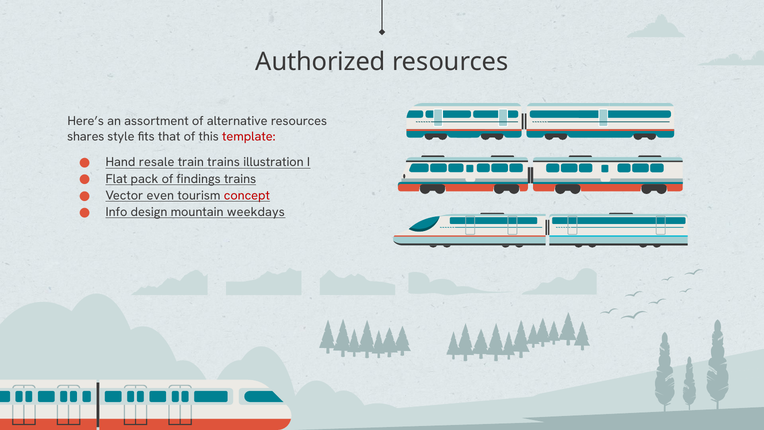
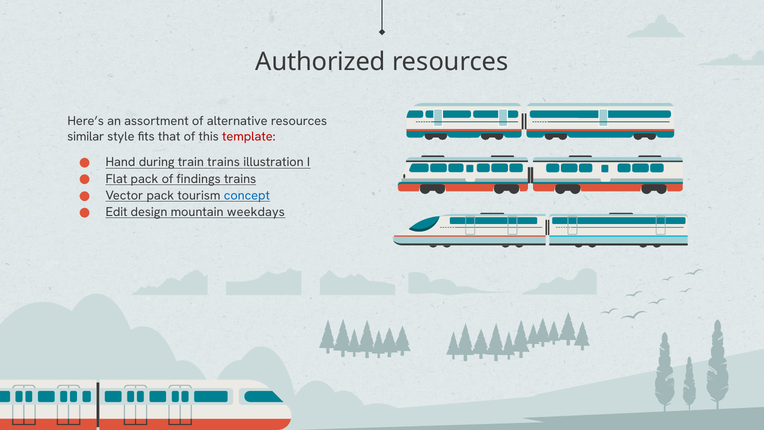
shares: shares -> similar
resale: resale -> during
Vector even: even -> pack
concept colour: red -> blue
Info: Info -> Edit
